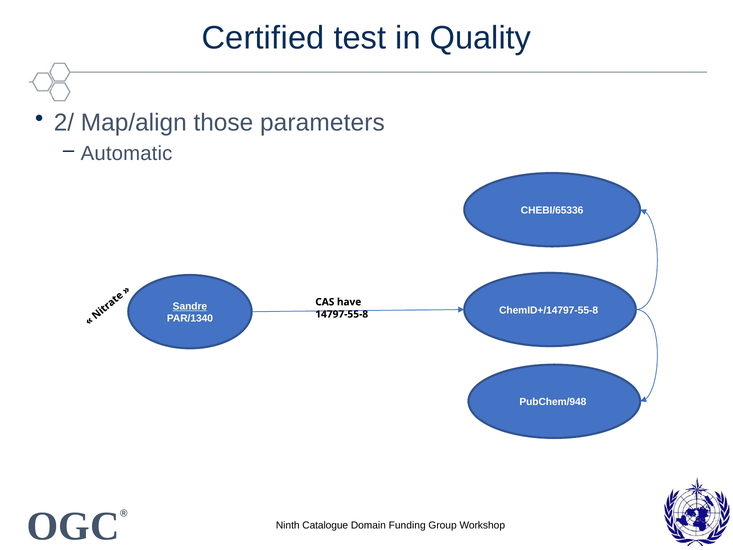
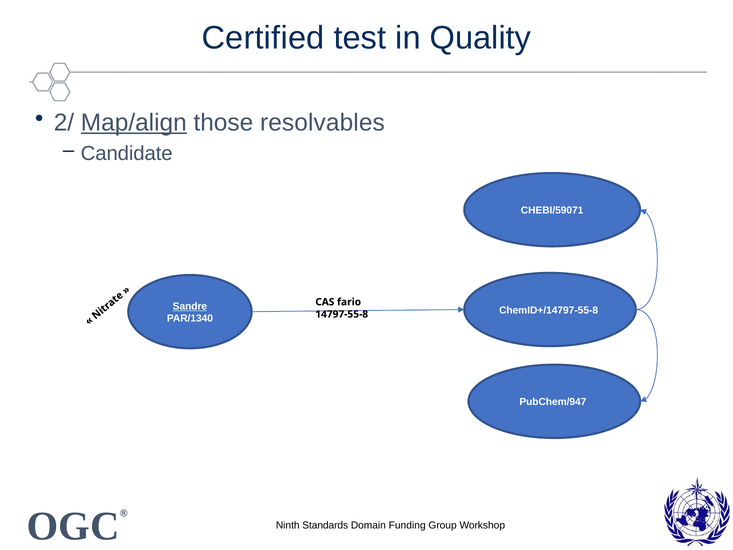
Map/align underline: none -> present
parameters: parameters -> resolvables
Automatic: Automatic -> Candidate
CHEBI/65336: CHEBI/65336 -> CHEBI/59071
have: have -> fario
PubChem/948: PubChem/948 -> PubChem/947
Catalogue: Catalogue -> Standards
